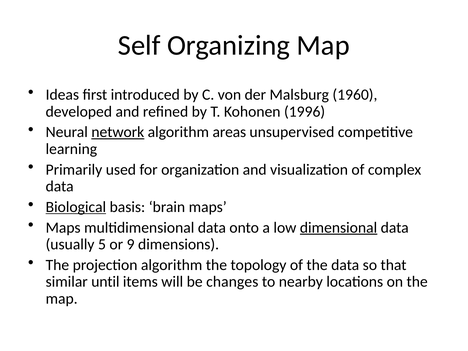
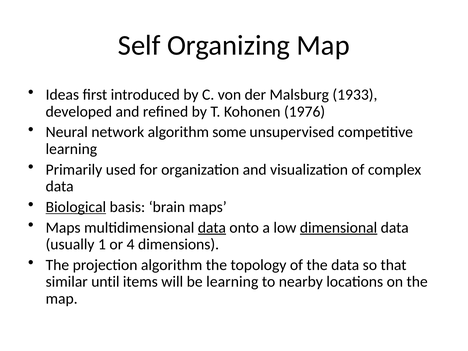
1960: 1960 -> 1933
1996: 1996 -> 1976
network underline: present -> none
areas: areas -> some
data at (212, 228) underline: none -> present
5: 5 -> 1
9: 9 -> 4
be changes: changes -> learning
